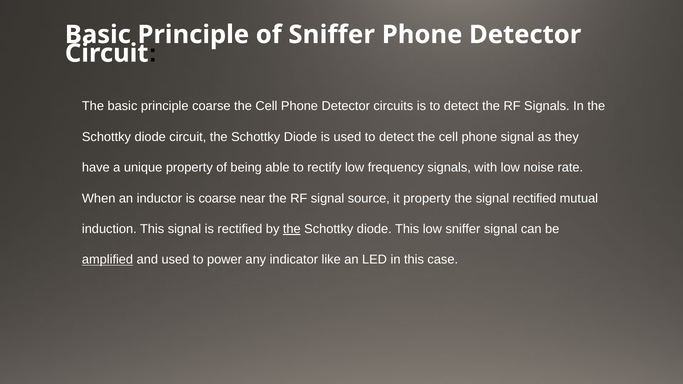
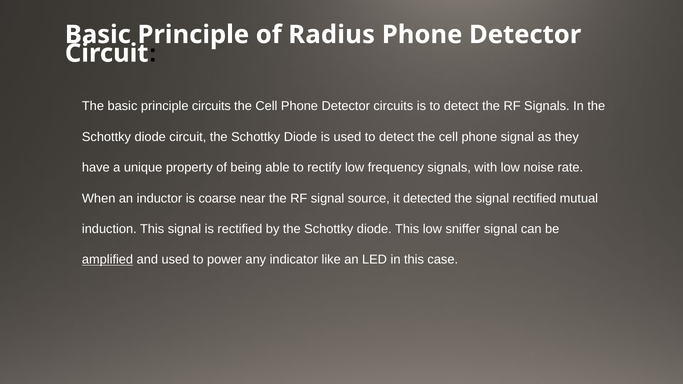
of Sniffer: Sniffer -> Radius
principle coarse: coarse -> circuits
it property: property -> detected
the at (292, 229) underline: present -> none
